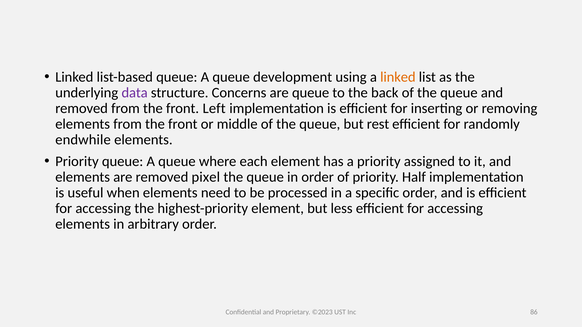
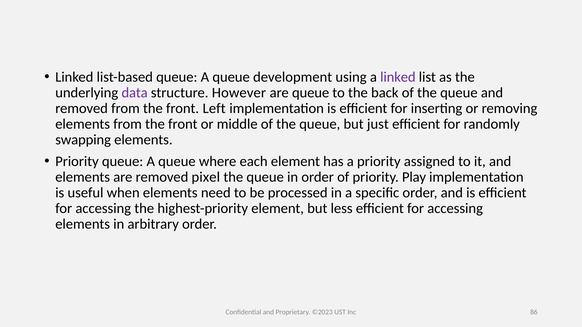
linked at (398, 77) colour: orange -> purple
Concerns: Concerns -> However
rest: rest -> just
endwhile: endwhile -> swapping
Half: Half -> Play
